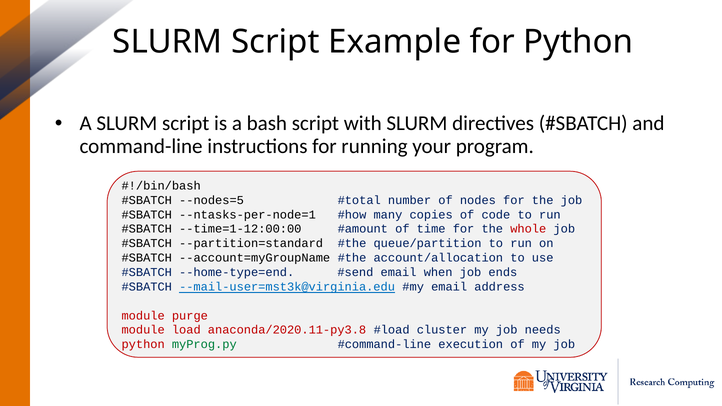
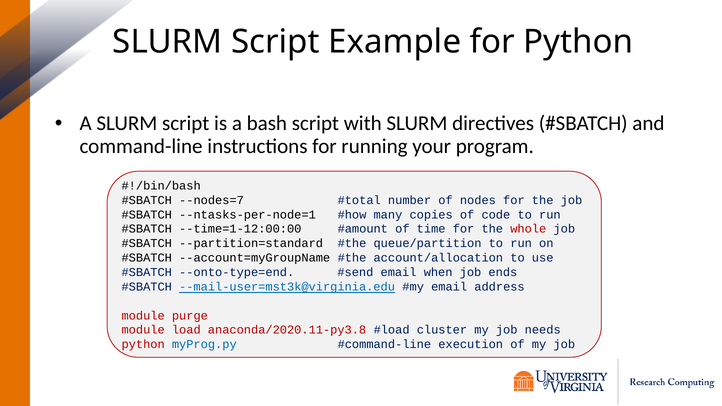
--nodes=5: --nodes=5 -> --nodes=7
--home-type=end: --home-type=end -> --onto-type=end
myProg.py colour: green -> blue
